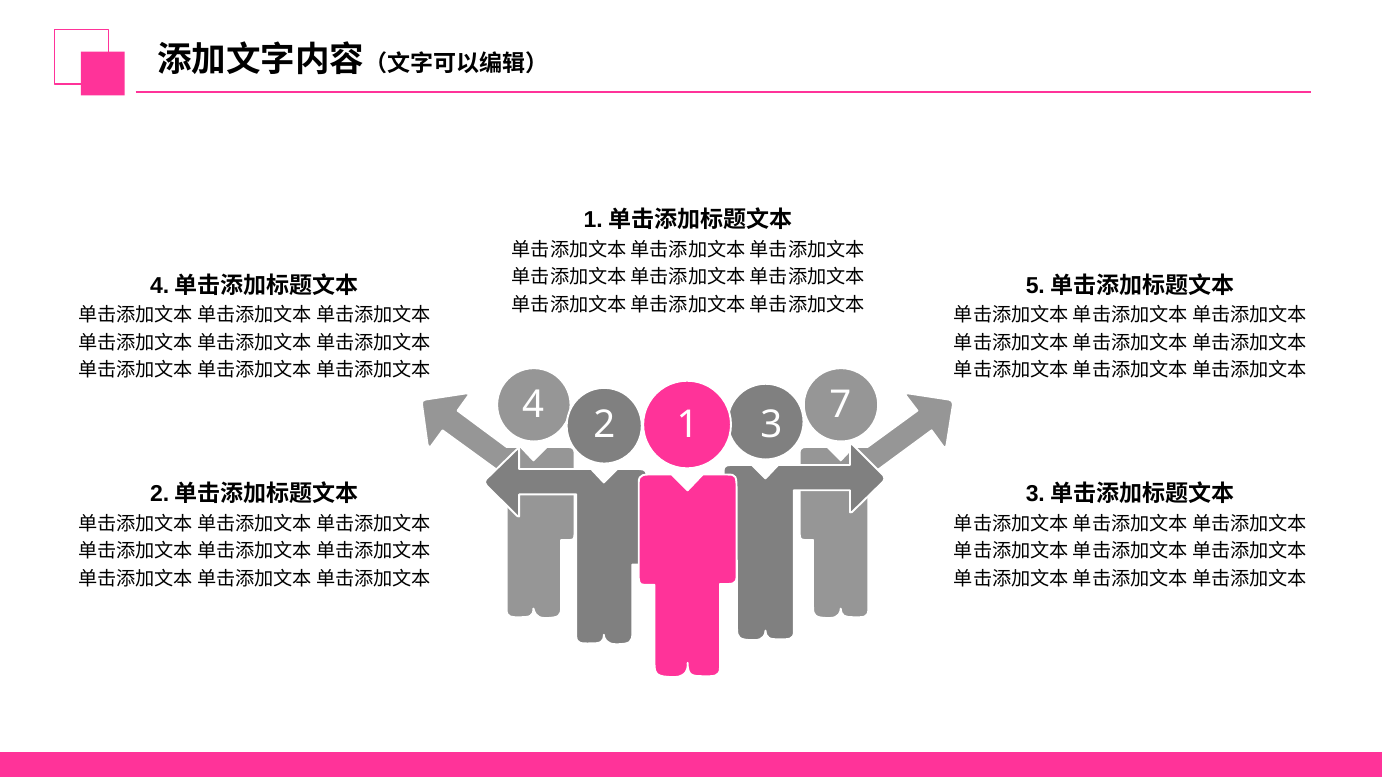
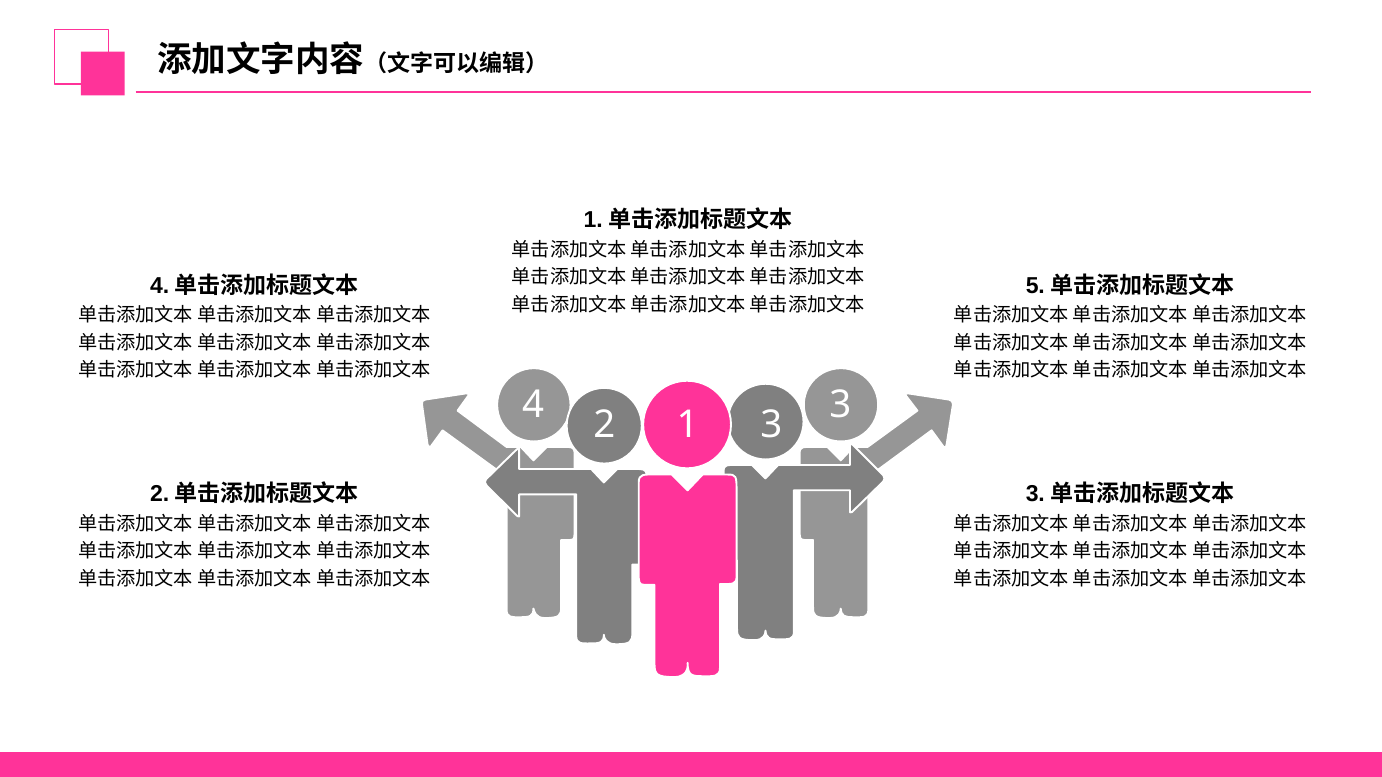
4 7: 7 -> 3
